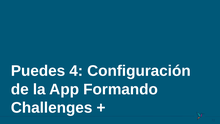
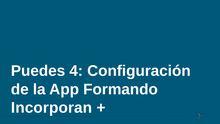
Challenges: Challenges -> Incorporan
